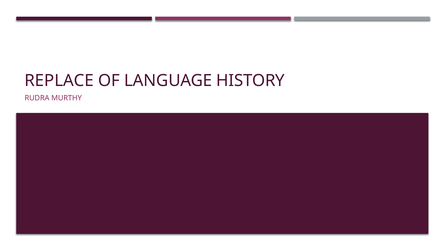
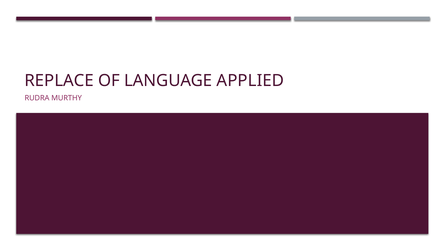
HISTORY: HISTORY -> APPLIED
